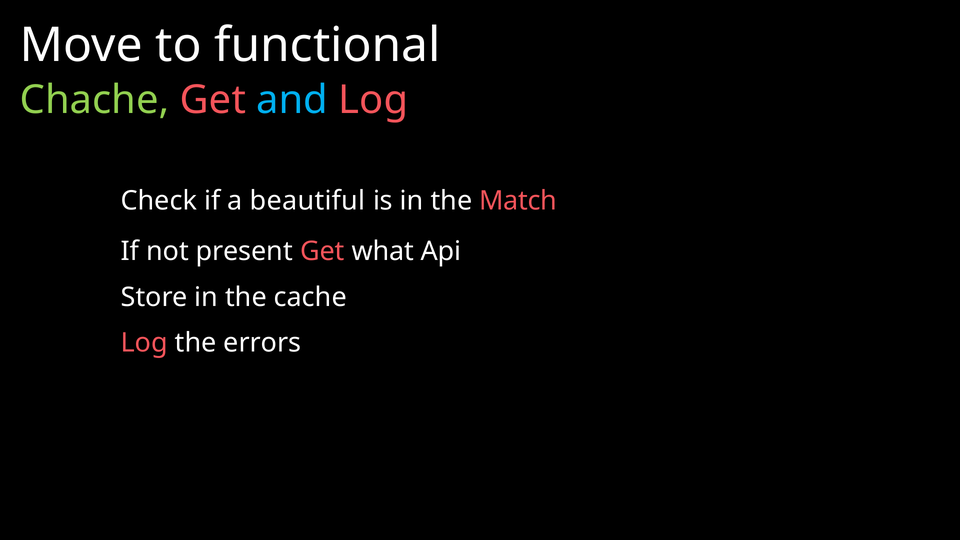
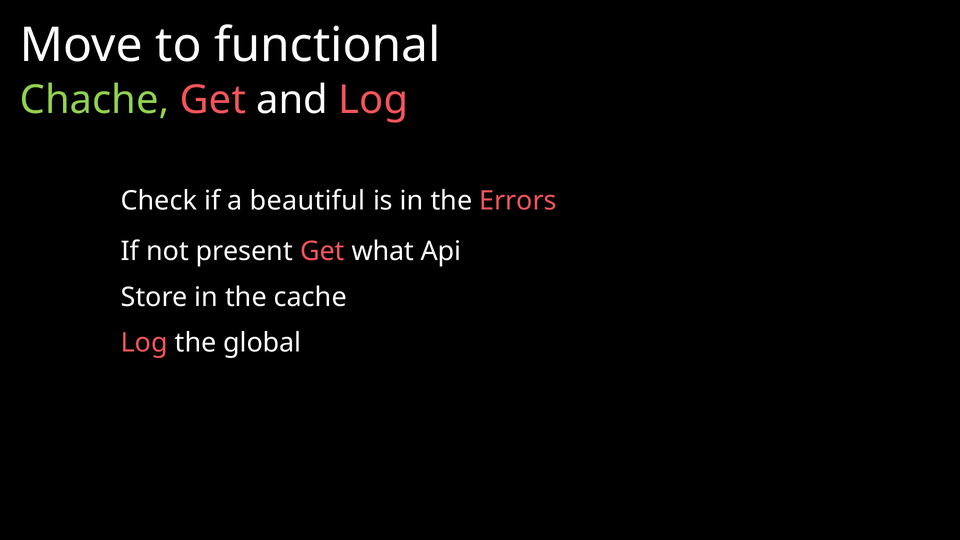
and colour: light blue -> white
Match: Match -> Errors
errors: errors -> global
